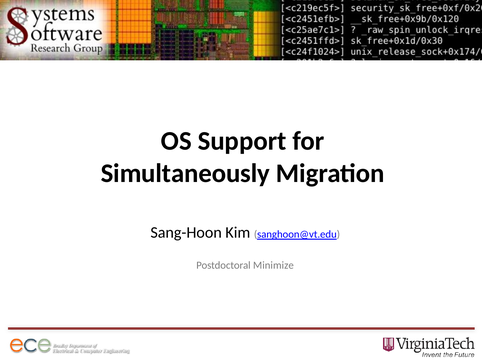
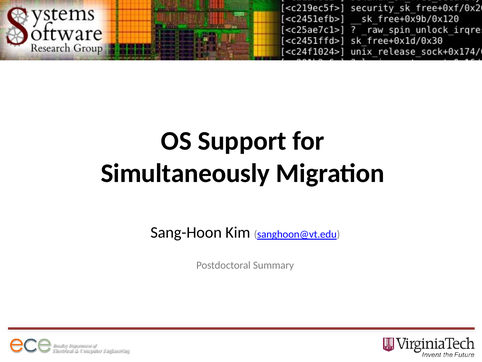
Minimize: Minimize -> Summary
